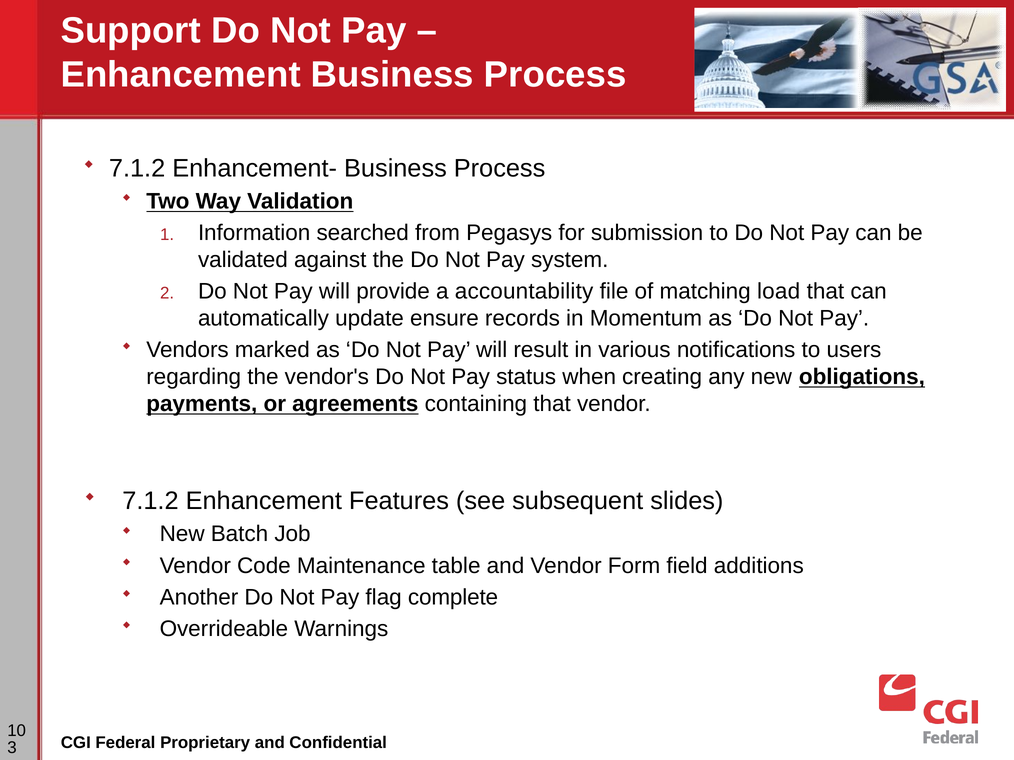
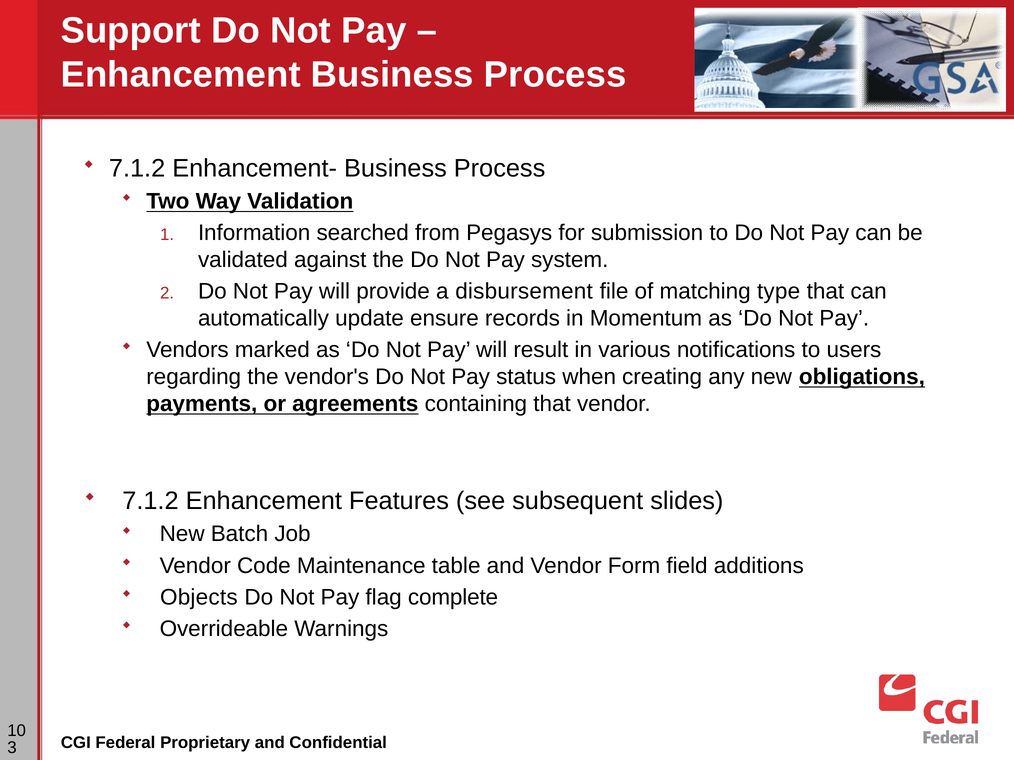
accountability: accountability -> disbursement
load: load -> type
Another: Another -> Objects
